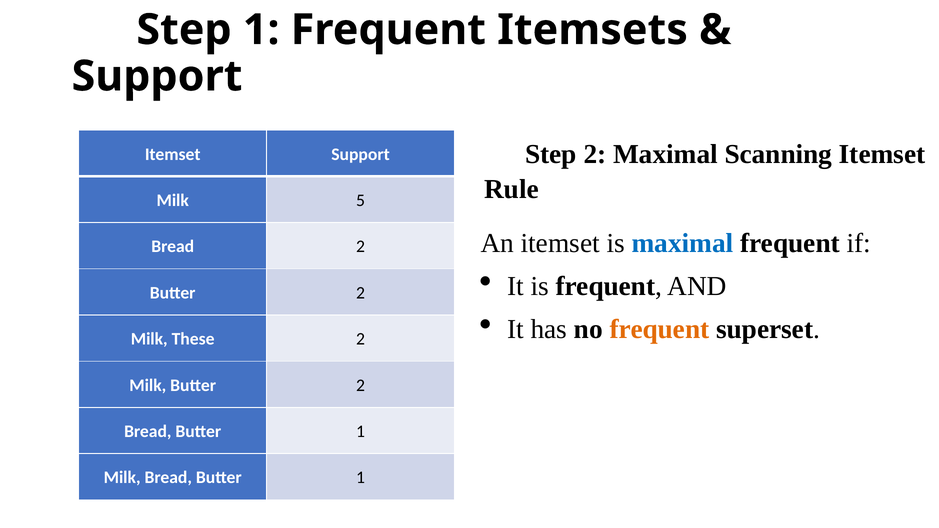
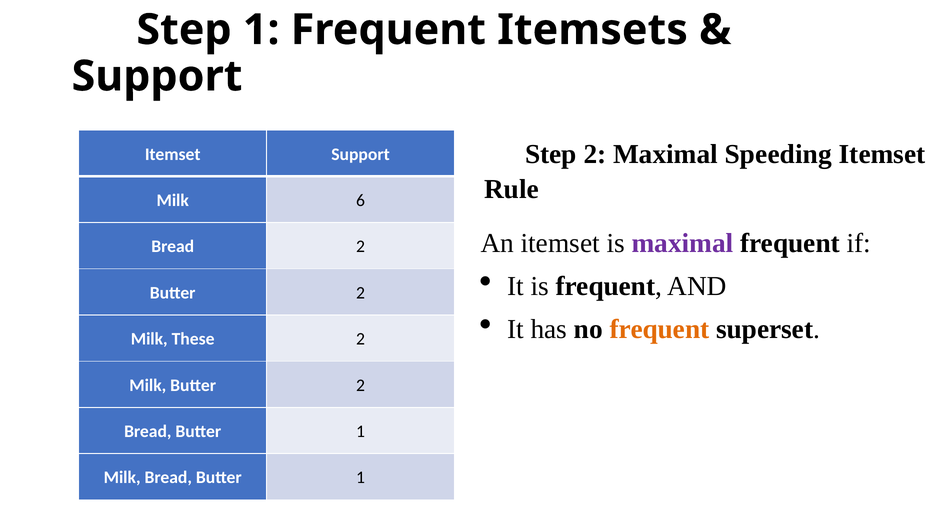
Scanning: Scanning -> Speeding
5: 5 -> 6
maximal at (683, 243) colour: blue -> purple
